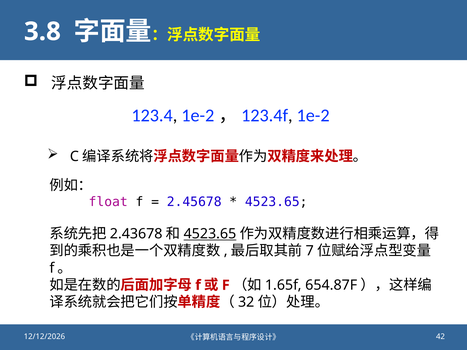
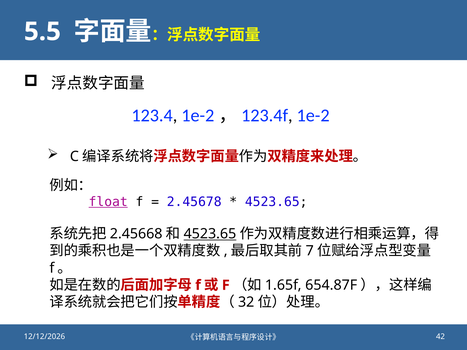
3.8: 3.8 -> 5.5
float underline: none -> present
2.43678: 2.43678 -> 2.45668
